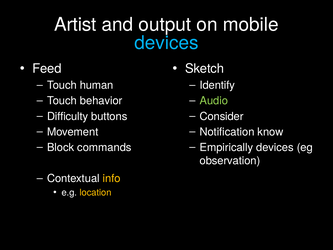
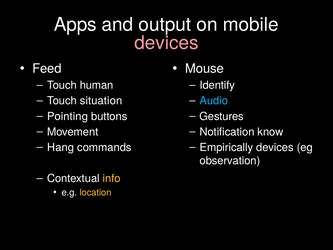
Artist: Artist -> Apps
devices at (166, 43) colour: light blue -> pink
Sketch: Sketch -> Mouse
behavior: behavior -> situation
Audio colour: light green -> light blue
Difficulty: Difficulty -> Pointing
Consider: Consider -> Gestures
Block: Block -> Hang
